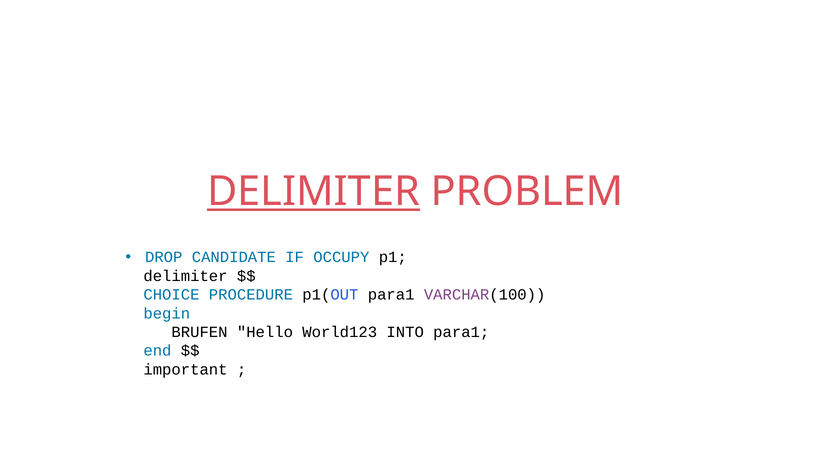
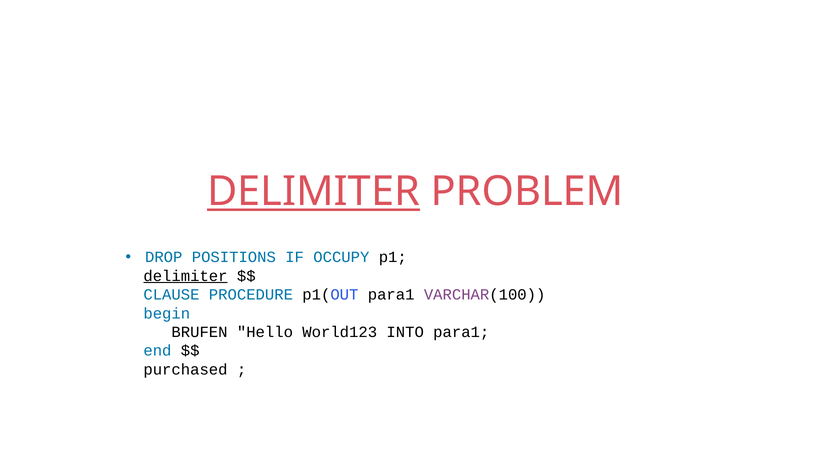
CANDIDATE: CANDIDATE -> POSITIONS
delimiter at (185, 276) underline: none -> present
CHOICE: CHOICE -> CLAUSE
important: important -> purchased
